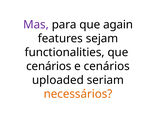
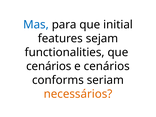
Mas colour: purple -> blue
again: again -> initial
uploaded: uploaded -> conforms
